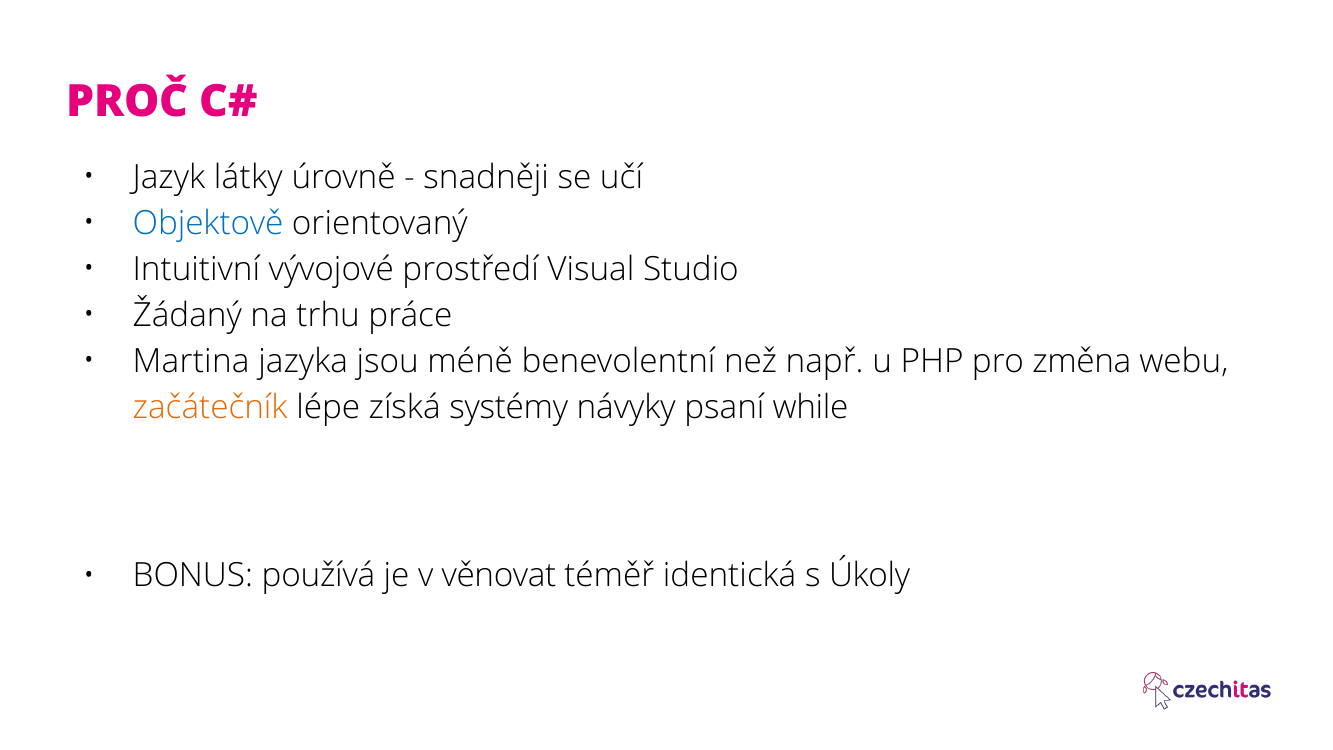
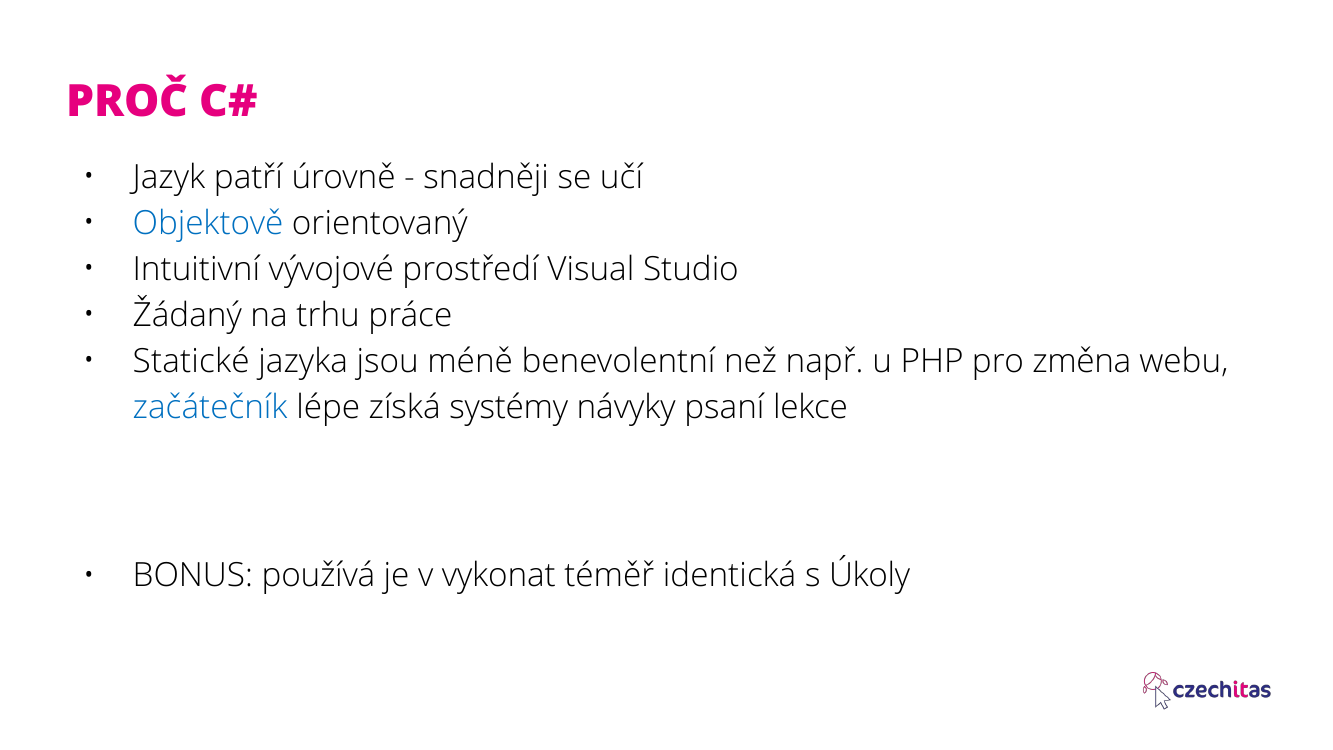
látky: látky -> patří
Martina: Martina -> Statické
začátečník colour: orange -> blue
while: while -> lekce
věnovat: věnovat -> vykonat
